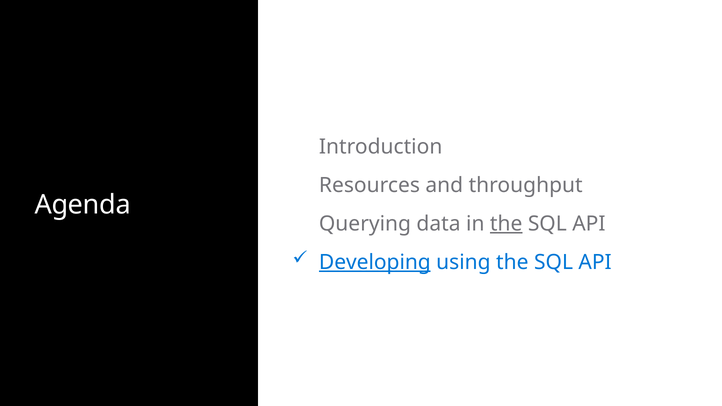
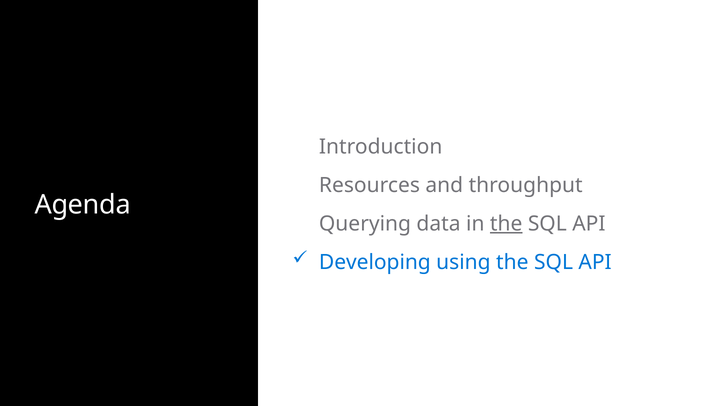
Developing underline: present -> none
